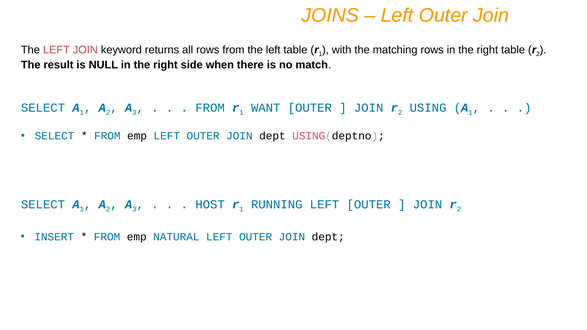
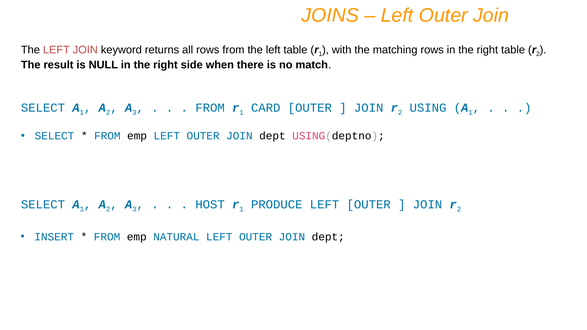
WANT: WANT -> CARD
RUNNING: RUNNING -> PRODUCE
